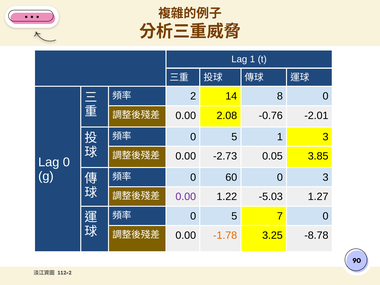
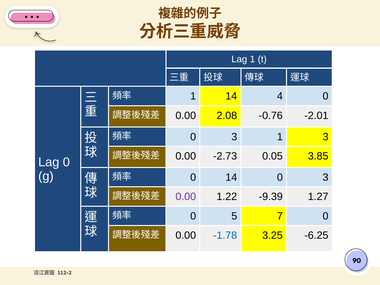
2 at (193, 96): 2 -> 1
8: 8 -> 4
5 at (234, 137): 5 -> 3
0 60: 60 -> 14
-5.03: -5.03 -> -9.39
-1.78 colour: orange -> blue
-8.78: -8.78 -> -6.25
